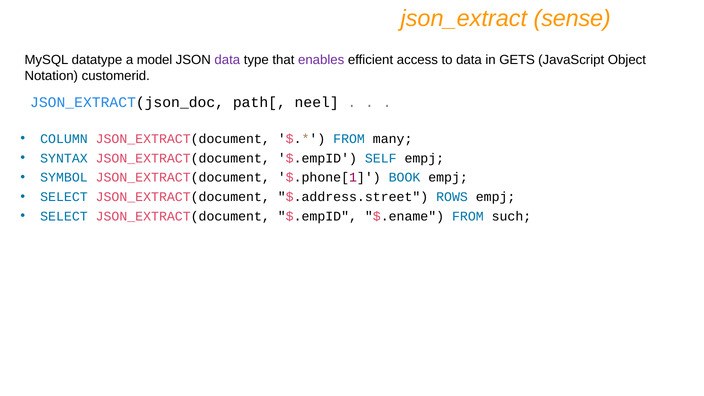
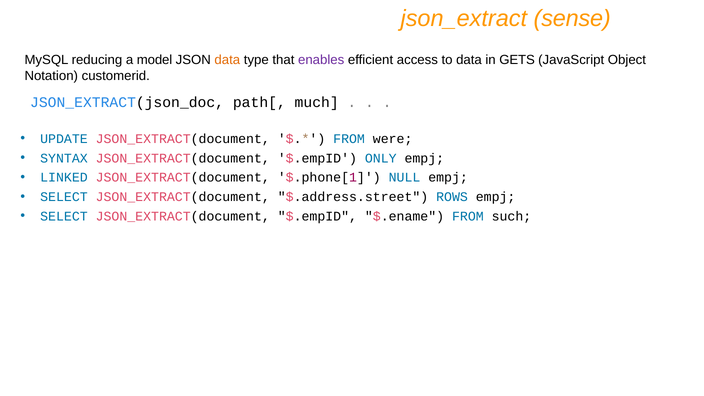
datatype: datatype -> reducing
data at (227, 60) colour: purple -> orange
neel: neel -> much
COLUMN: COLUMN -> UPDATE
many: many -> were
SELF: SELF -> ONLY
SYMBOL: SYMBOL -> LINKED
BOOK: BOOK -> NULL
